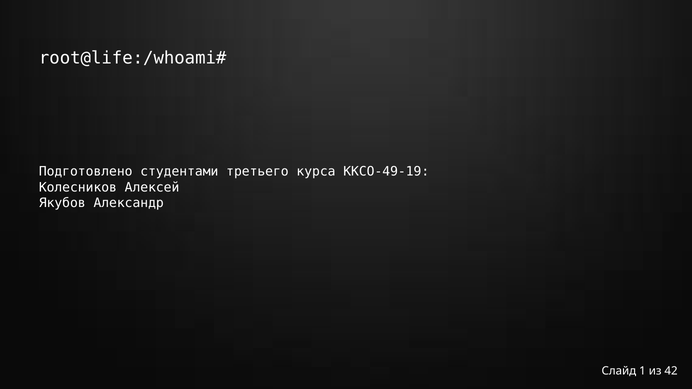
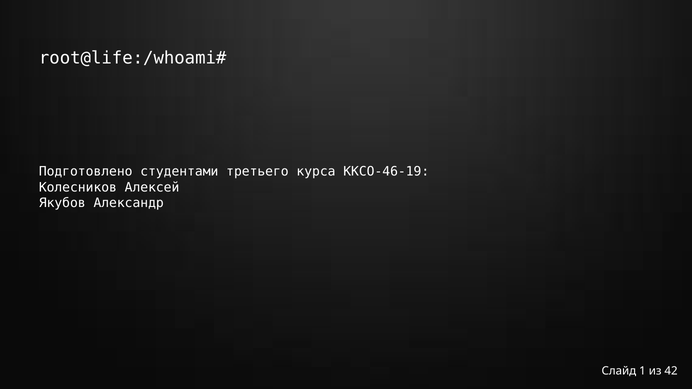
ККСО-49-19: ККСО-49-19 -> ККСО-46-19
